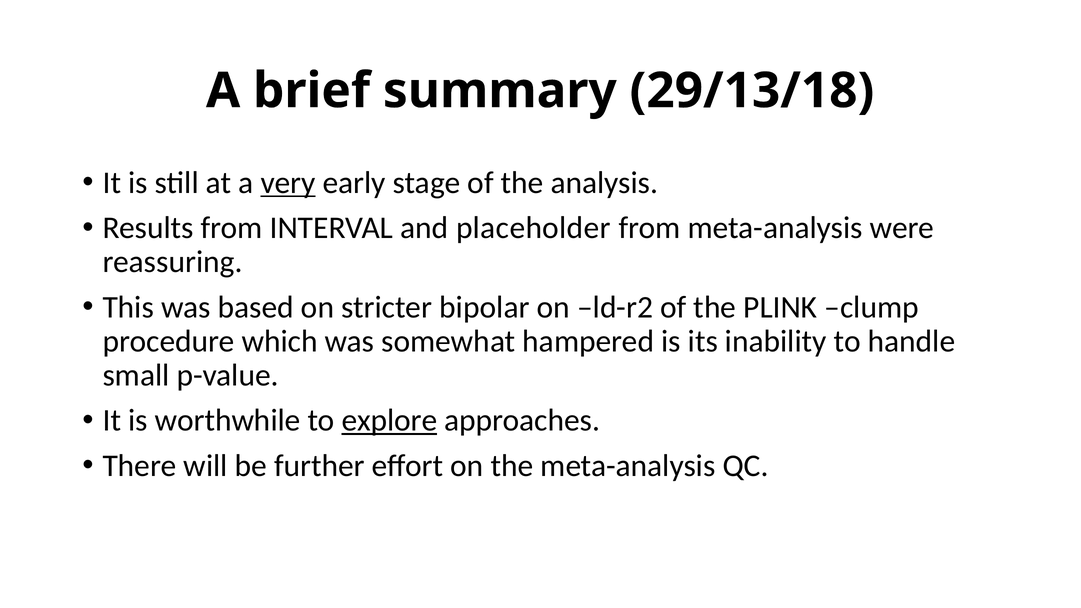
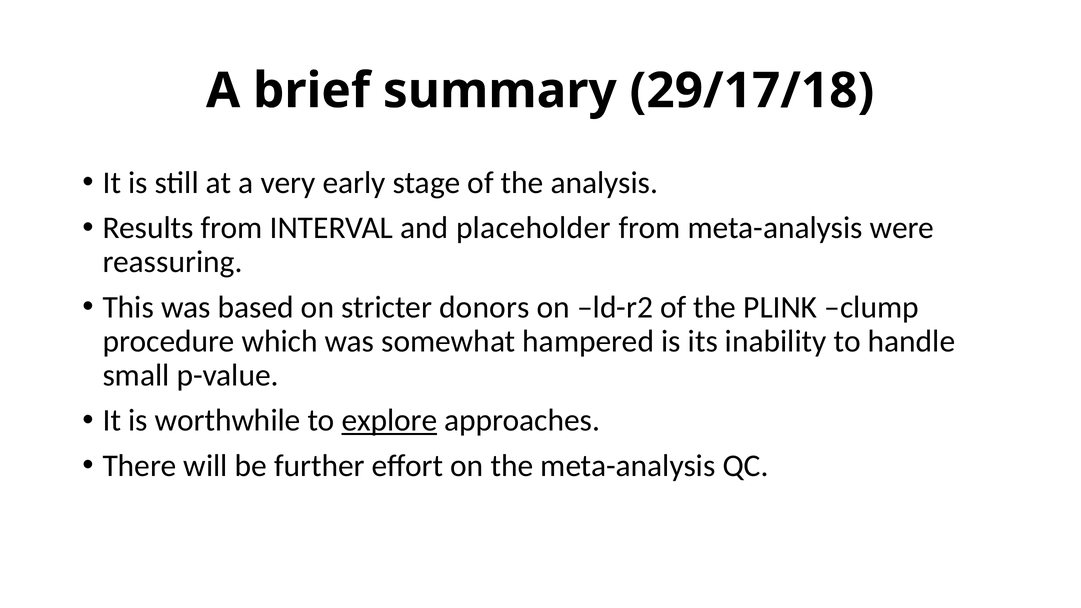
29/13/18: 29/13/18 -> 29/17/18
very underline: present -> none
bipolar: bipolar -> donors
